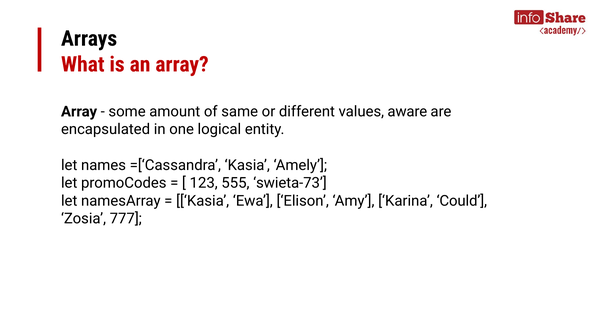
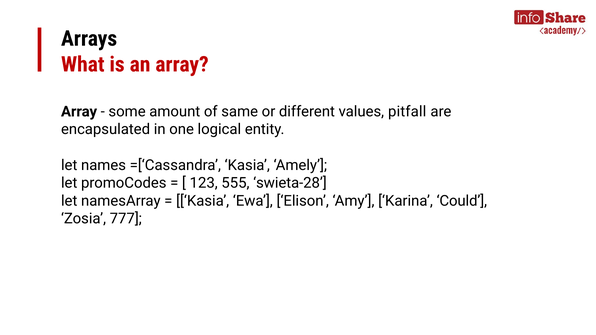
aware: aware -> pitfall
swieta-73: swieta-73 -> swieta-28
